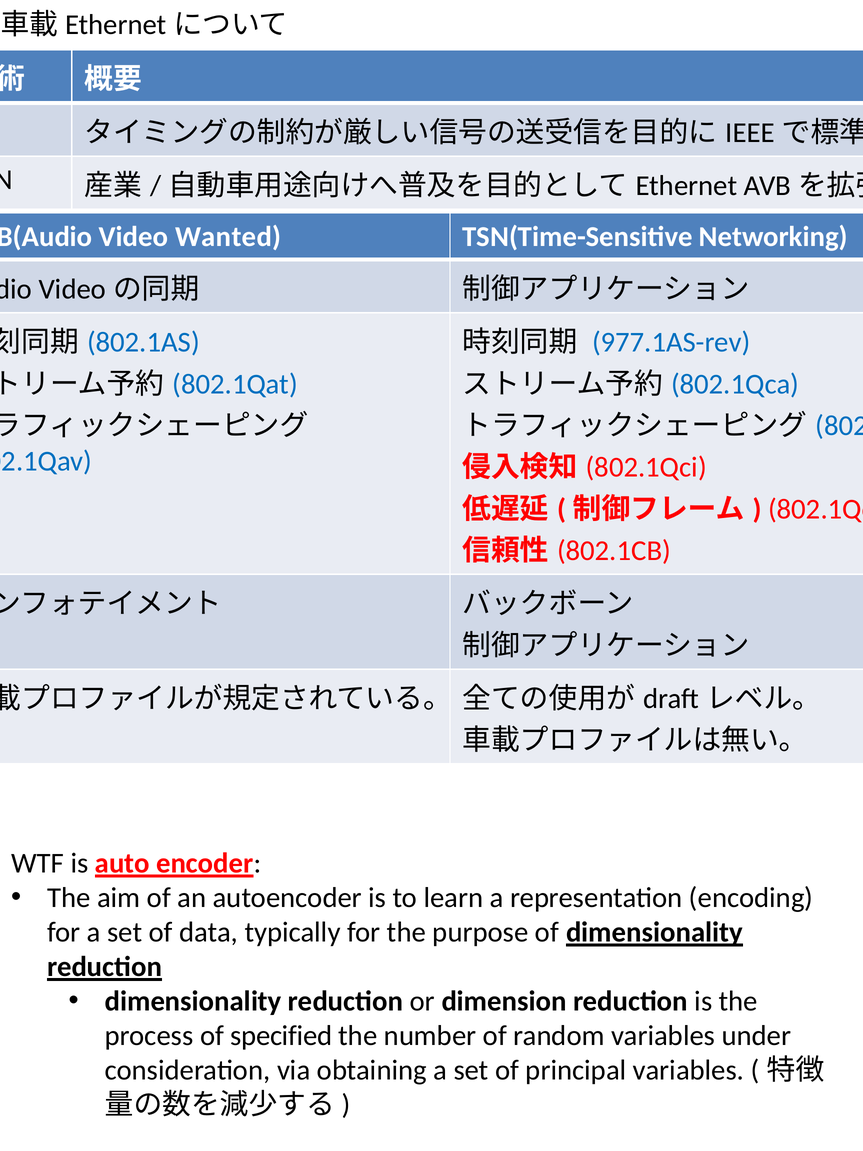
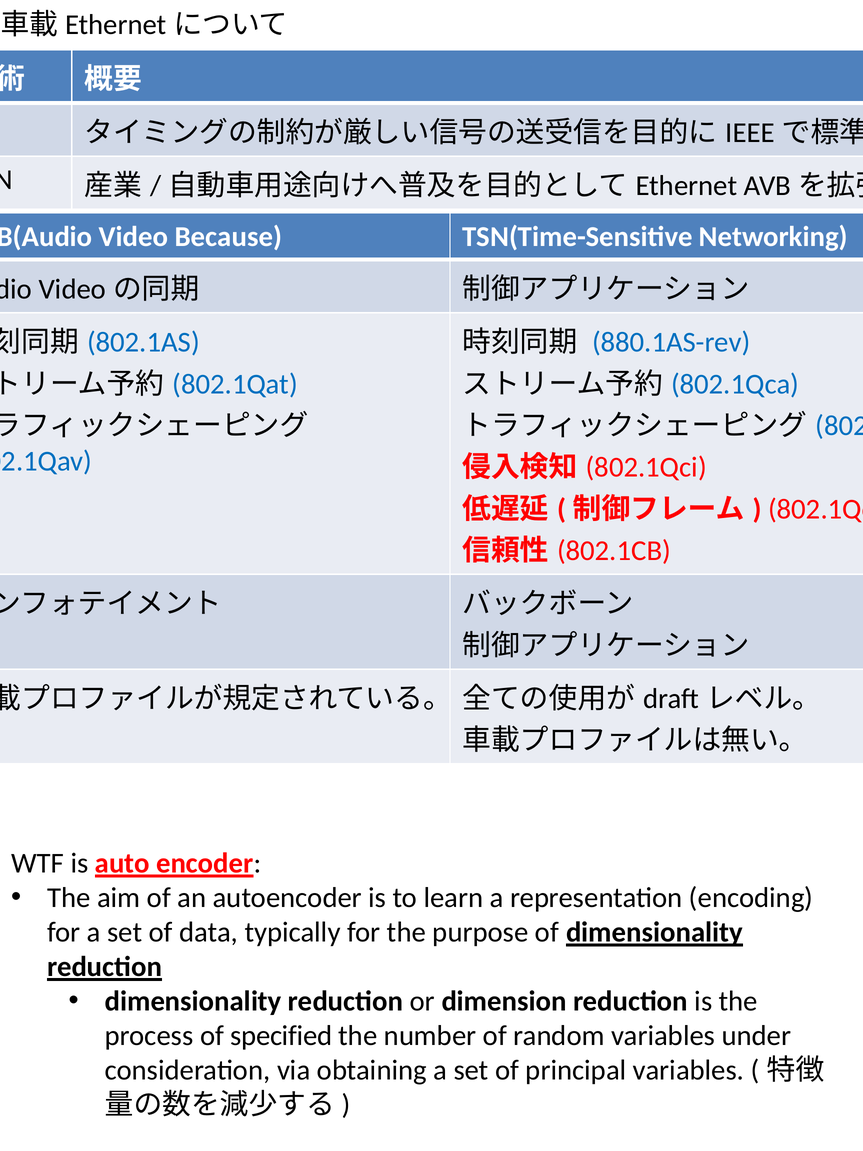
Wanted: Wanted -> Because
977.1AS-rev: 977.1AS-rev -> 880.1AS-rev
